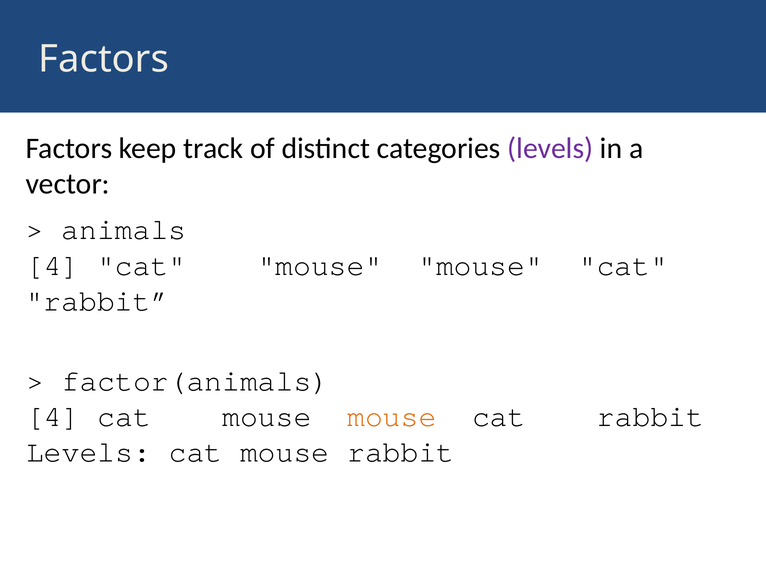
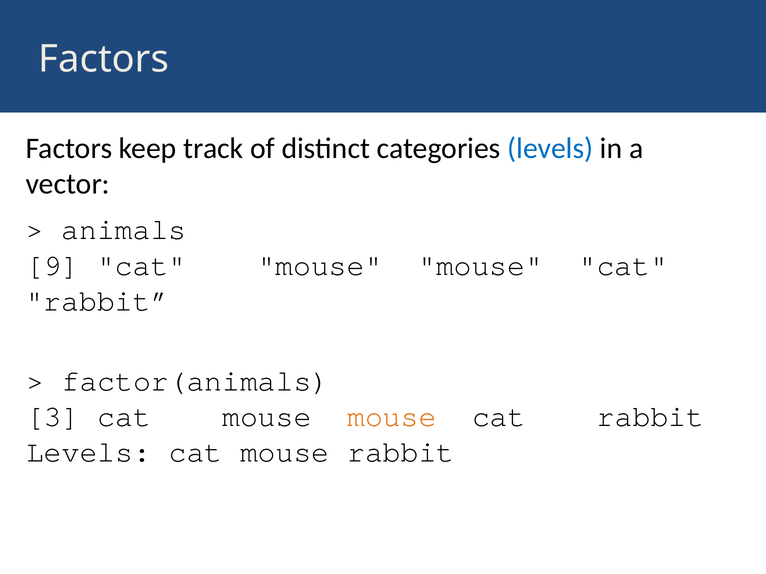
levels at (550, 148) colour: purple -> blue
4 at (52, 265): 4 -> 9
4 at (53, 417): 4 -> 3
